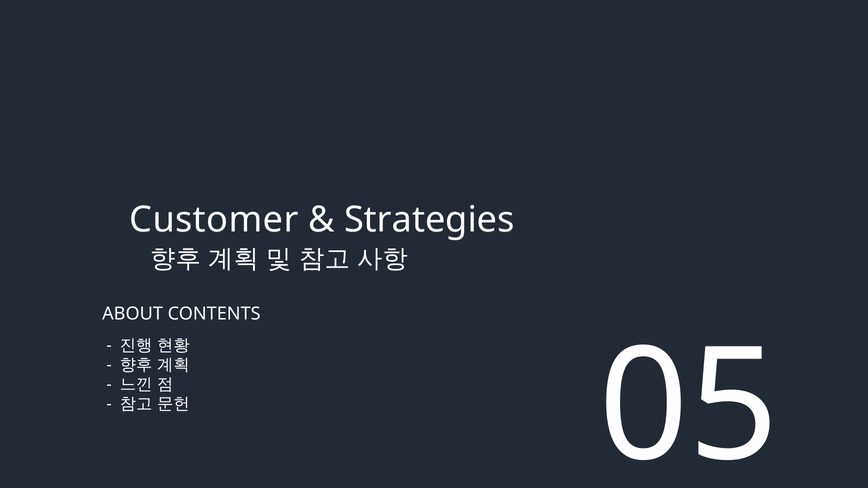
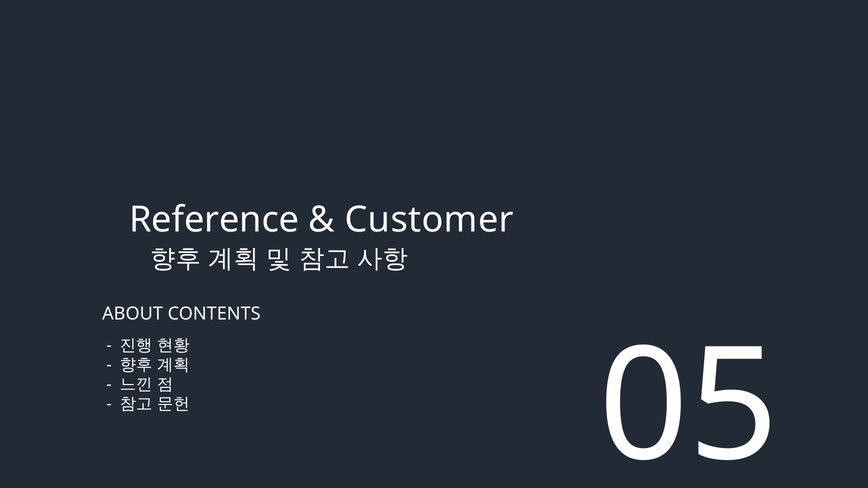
Customer: Customer -> Reference
Strategies: Strategies -> Customer
